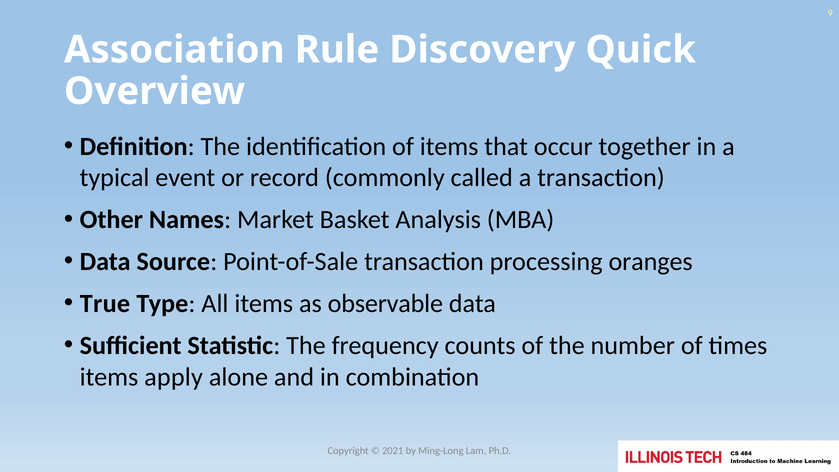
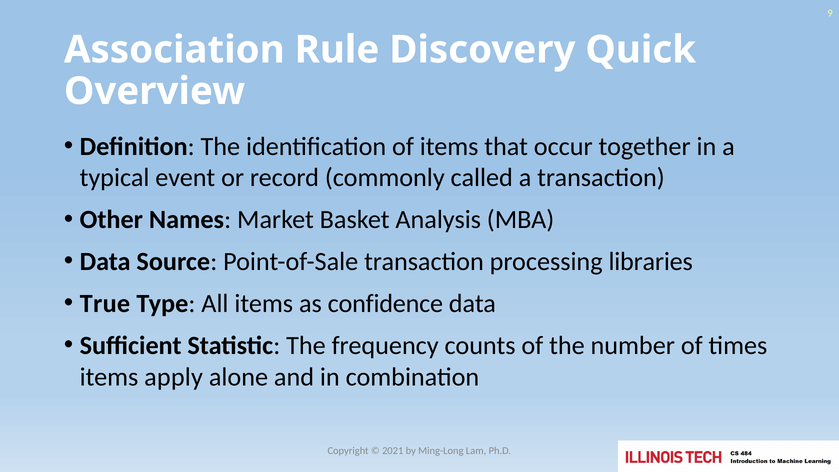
oranges: oranges -> libraries
observable: observable -> confidence
